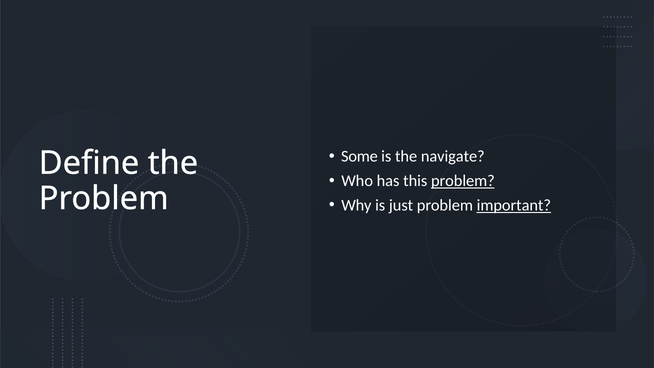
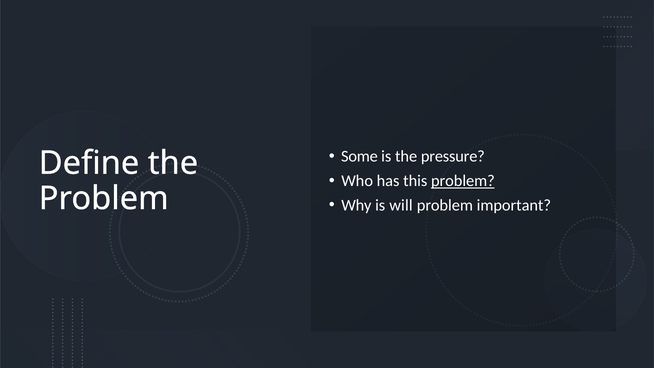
navigate: navigate -> pressure
just: just -> will
important underline: present -> none
